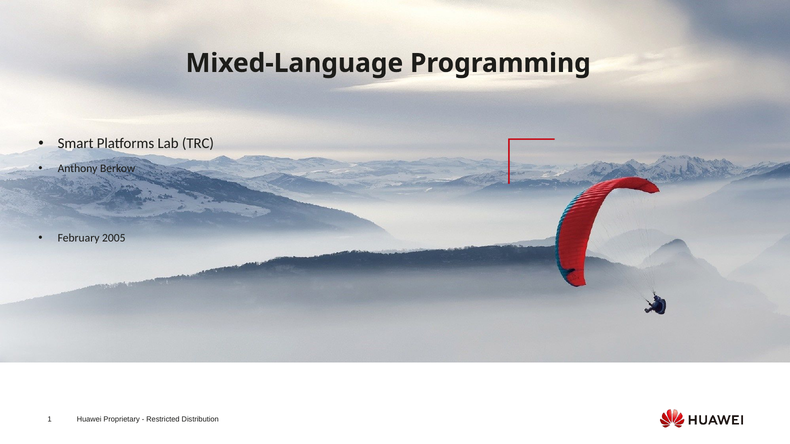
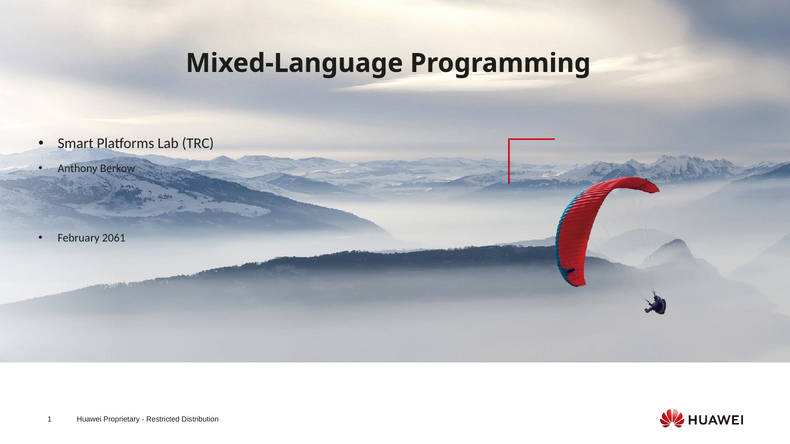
2005: 2005 -> 2061
